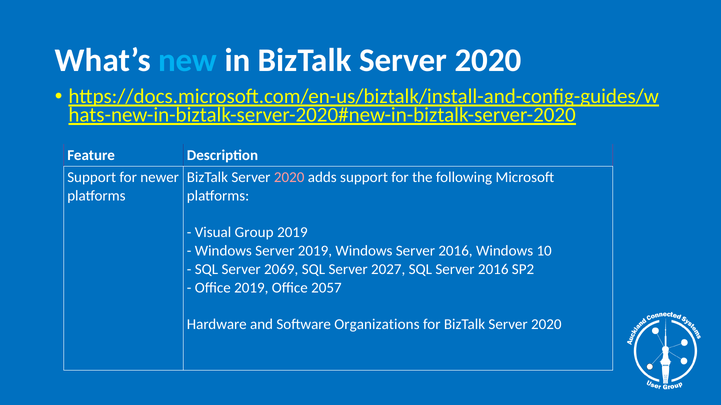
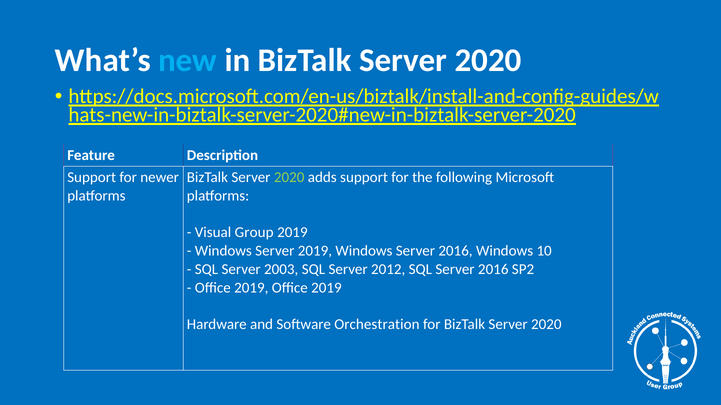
2020 at (289, 178) colour: pink -> light green
2069: 2069 -> 2003
2027: 2027 -> 2012
2019 Office 2057: 2057 -> 2019
Organizations: Organizations -> Orchestration
